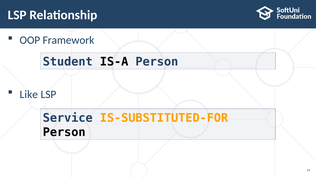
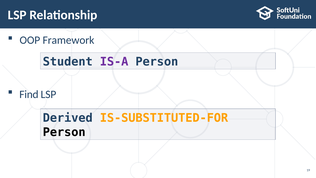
IS-A colour: black -> purple
Like: Like -> Find
Service: Service -> Derived
